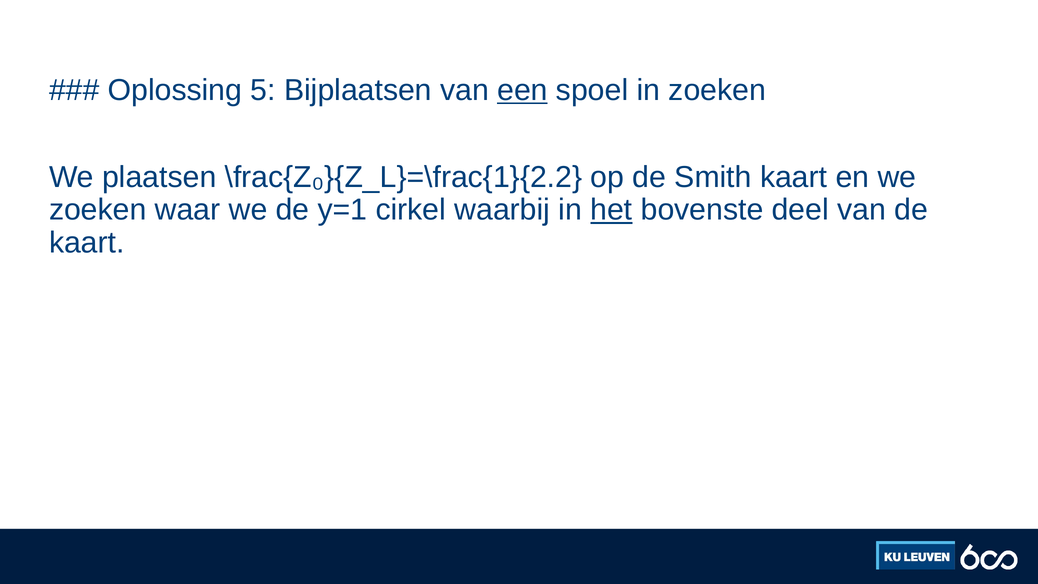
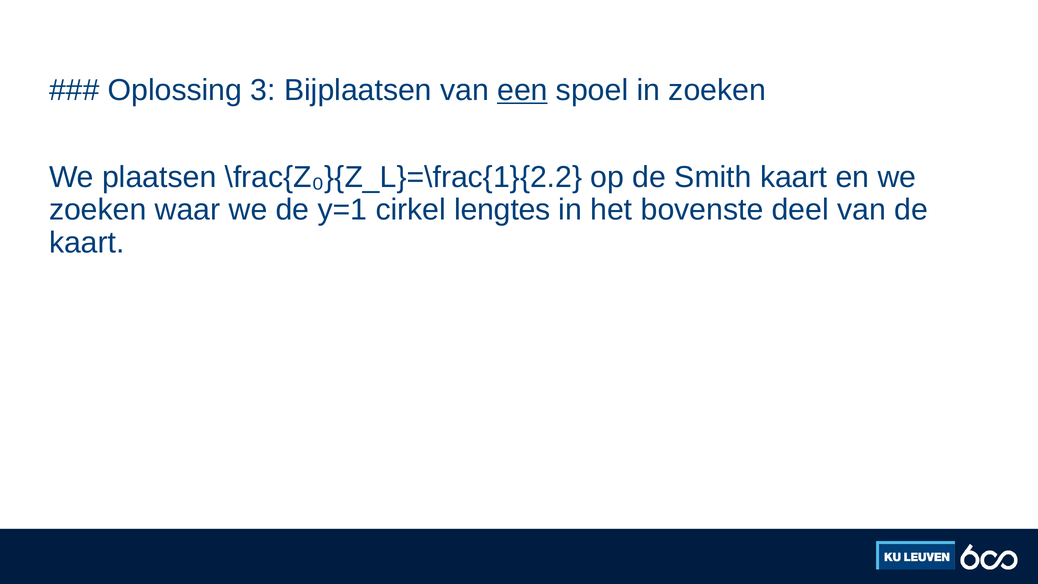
5: 5 -> 3
waarbij: waarbij -> lengtes
het underline: present -> none
